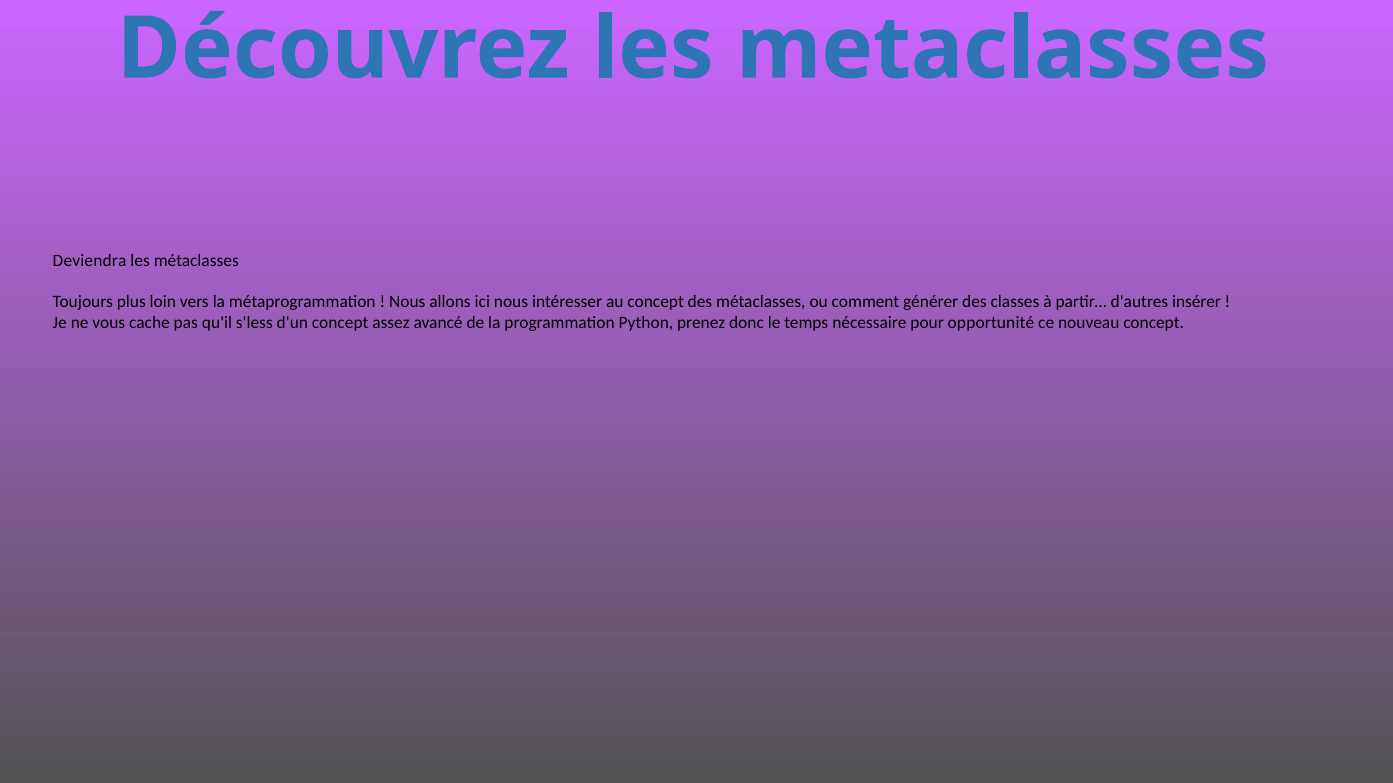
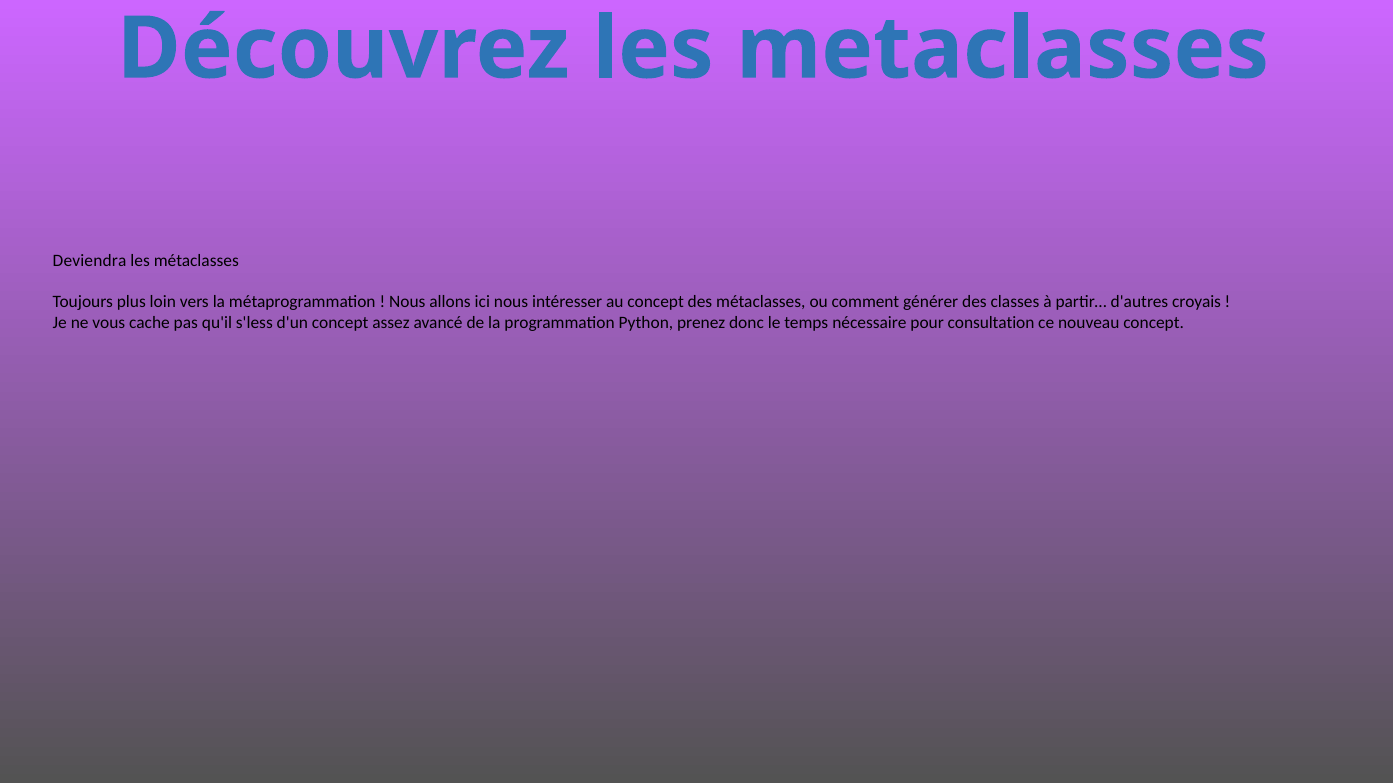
insérer: insérer -> croyais
opportunité: opportunité -> consultation
